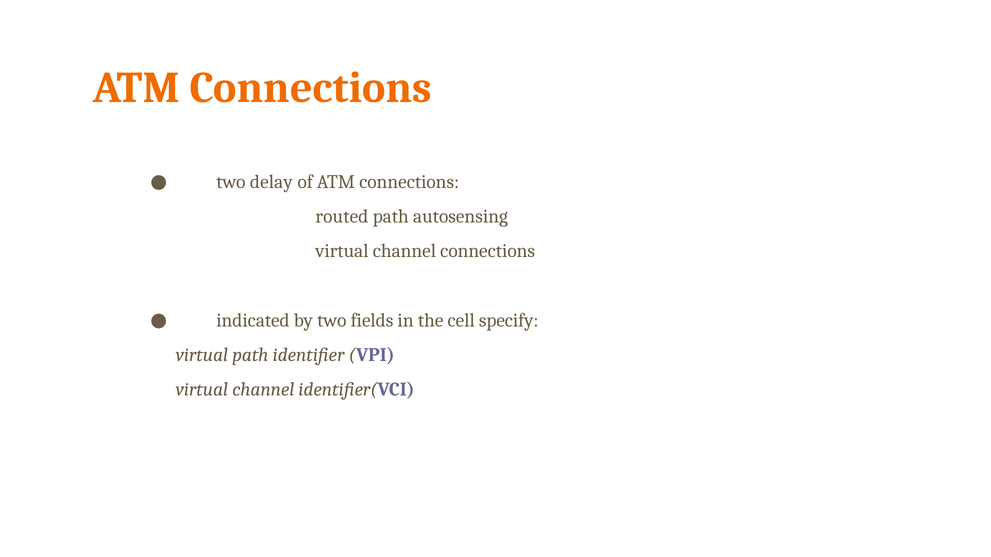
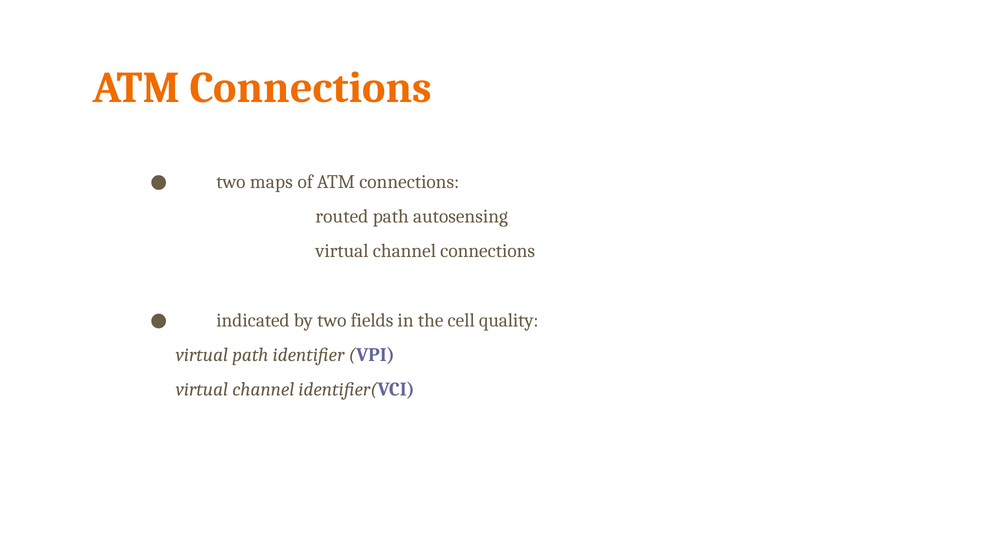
delay: delay -> maps
specify: specify -> quality
